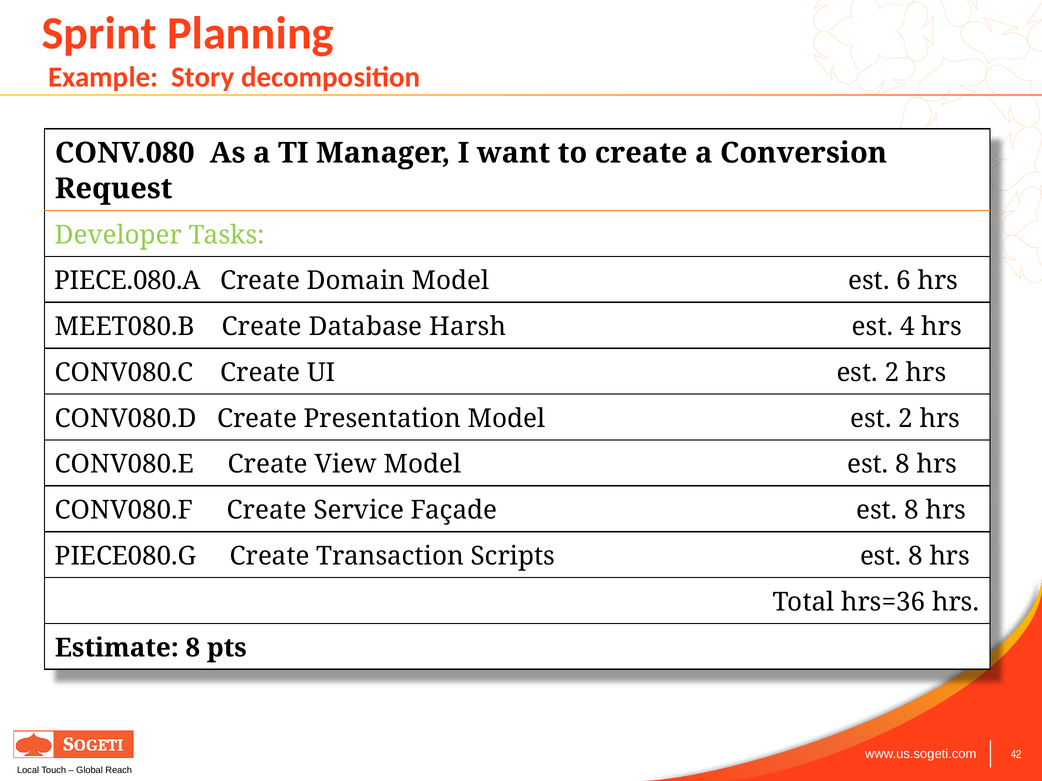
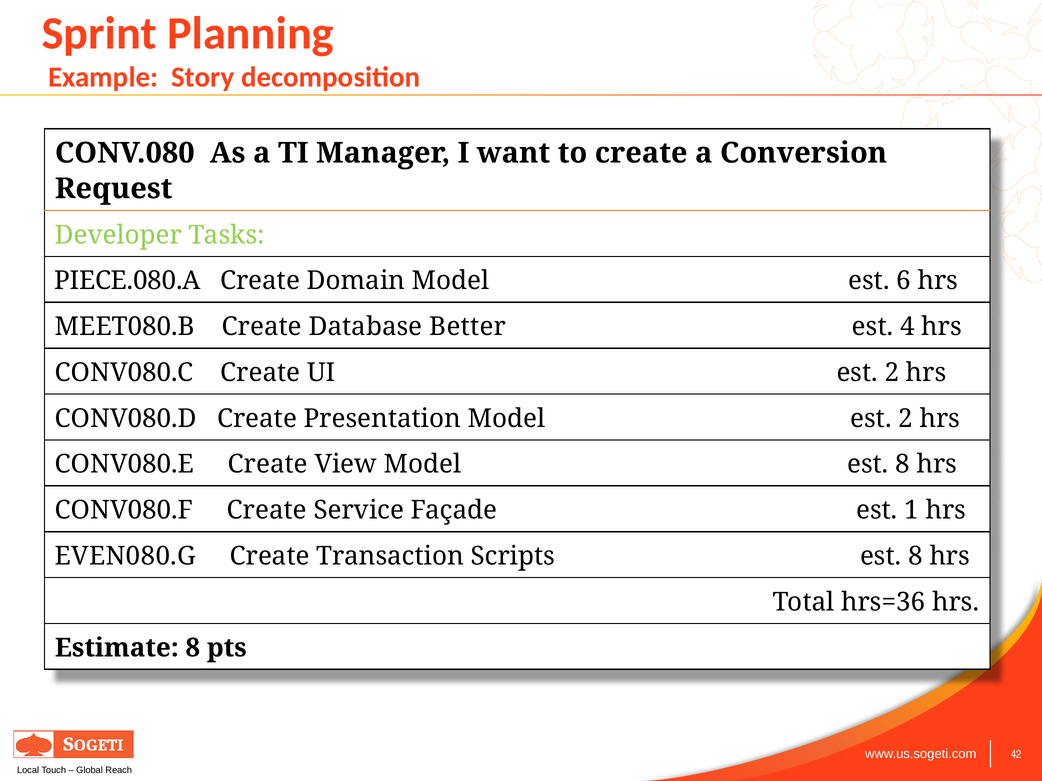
Harsh: Harsh -> Better
Façade est 8: 8 -> 1
PIECE080.G: PIECE080.G -> EVEN080.G
